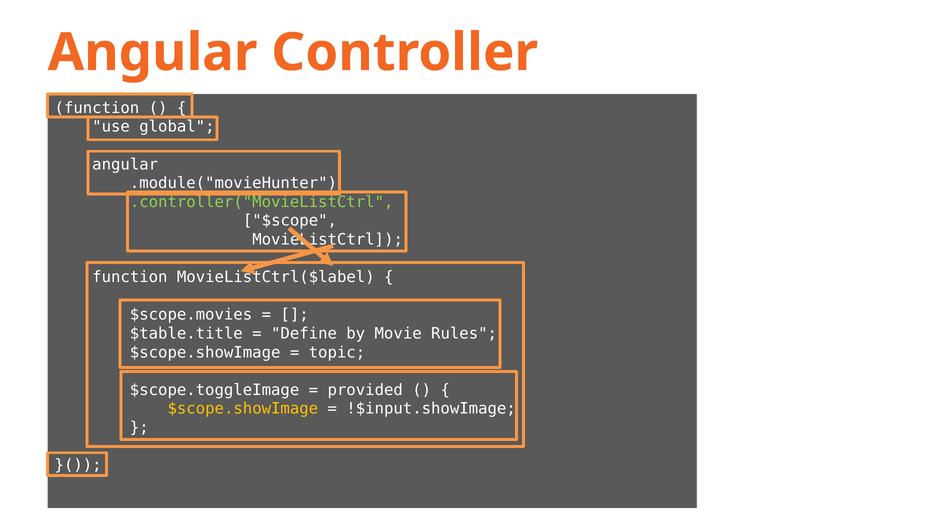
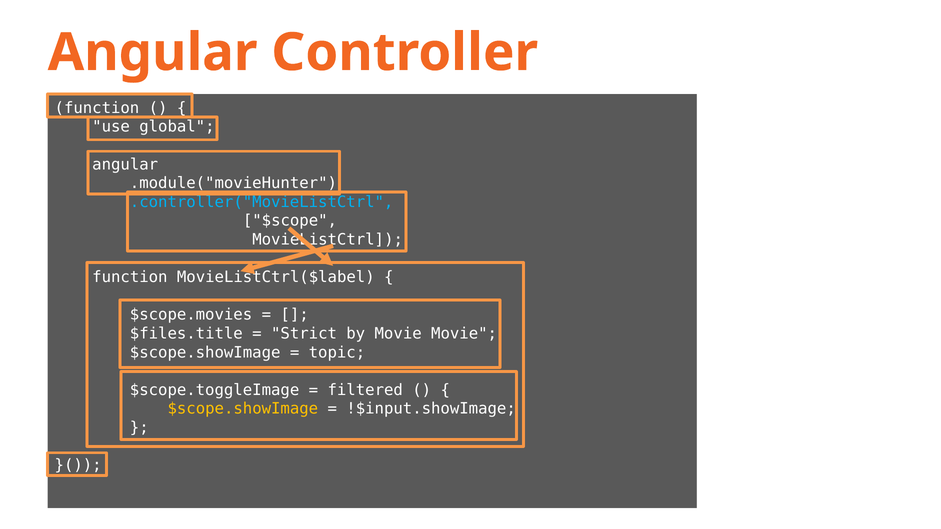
.controller("MovieListCtrl colour: light green -> light blue
$table.title: $table.title -> $files.title
Define: Define -> Strict
Movie Rules: Rules -> Movie
provided: provided -> filtered
